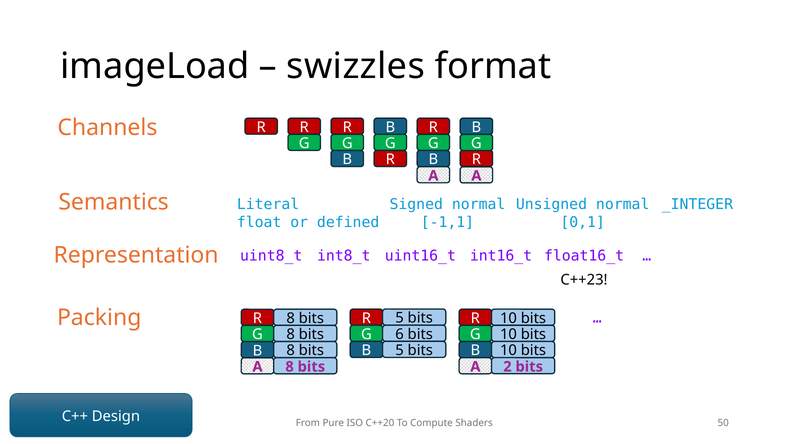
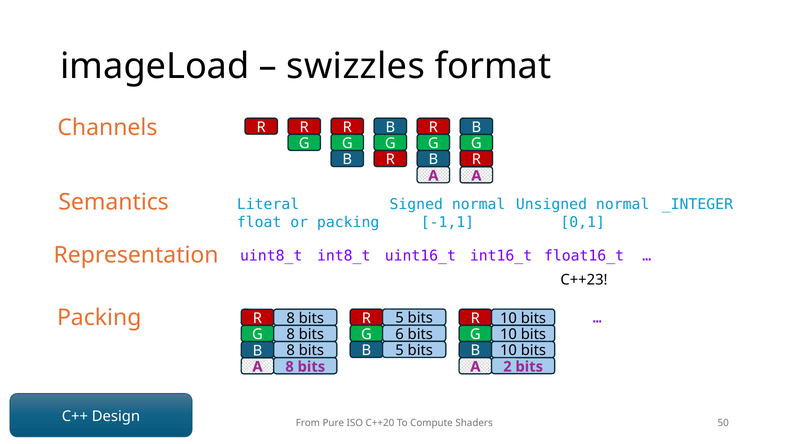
or defined: defined -> packing
